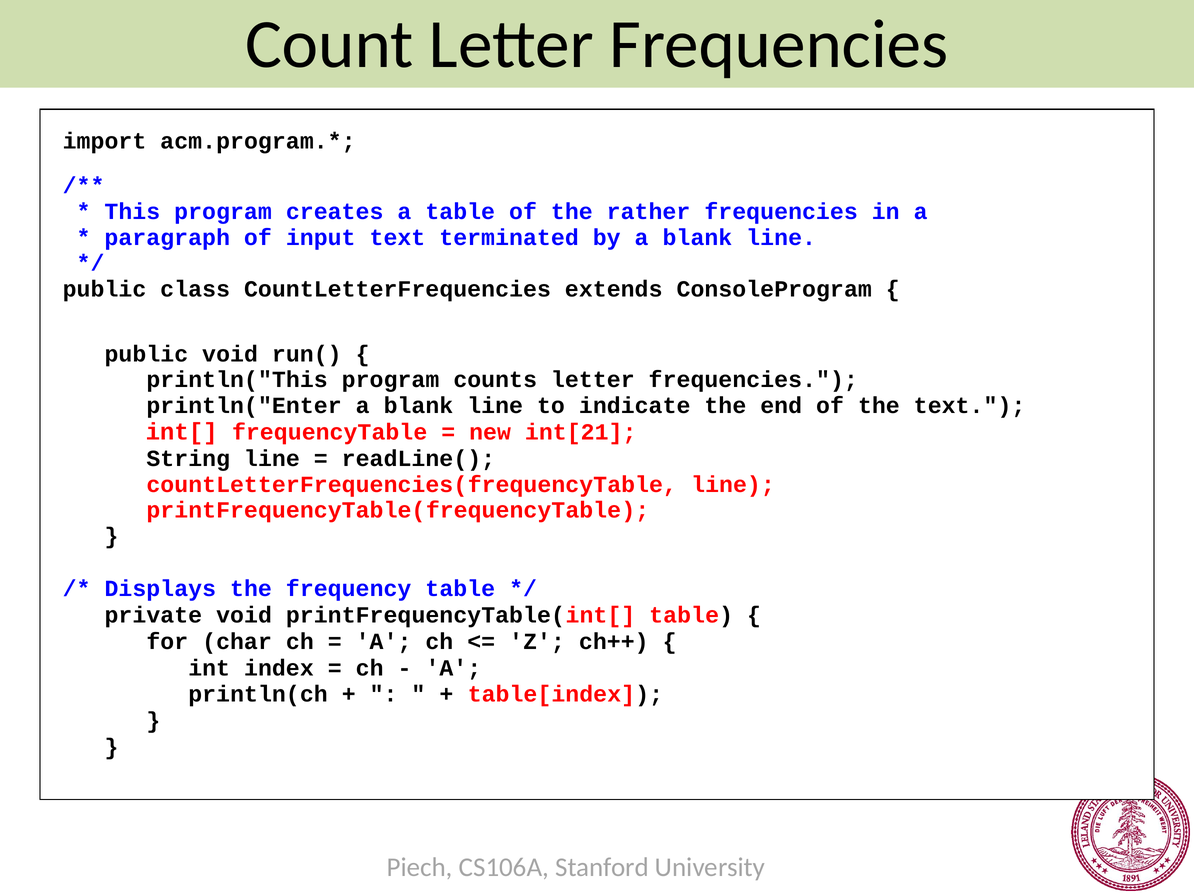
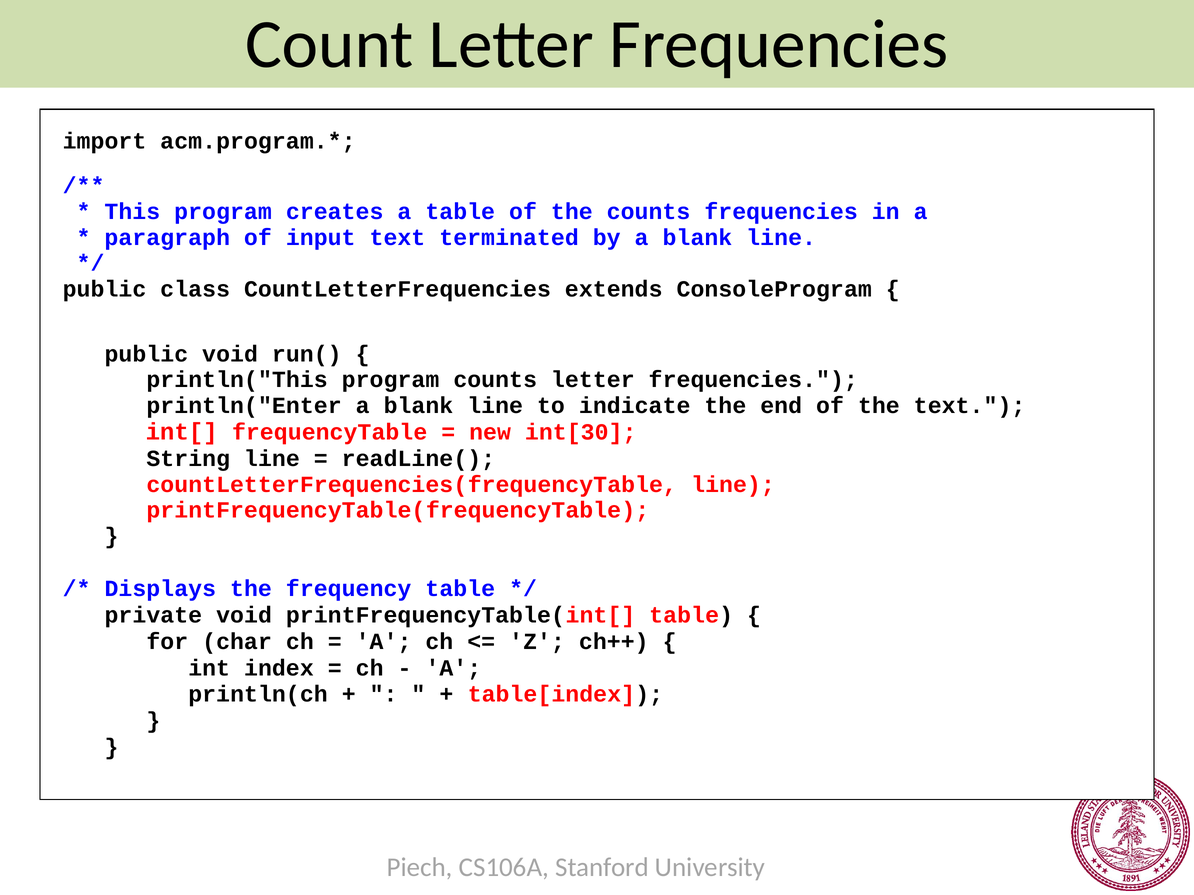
the rather: rather -> counts
int[21: int[21 -> int[30
